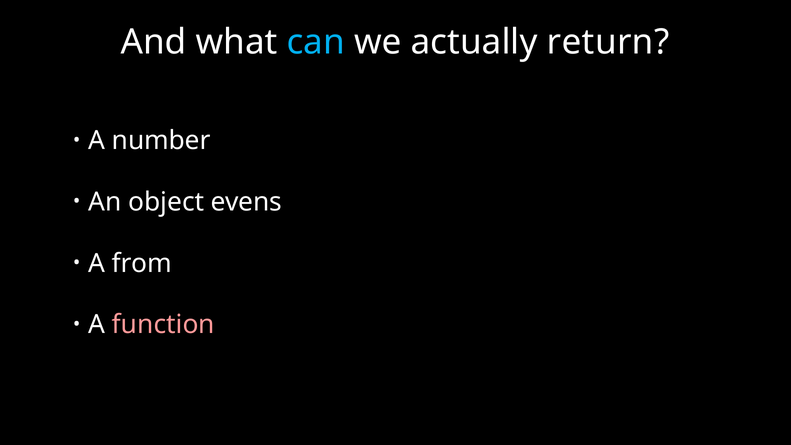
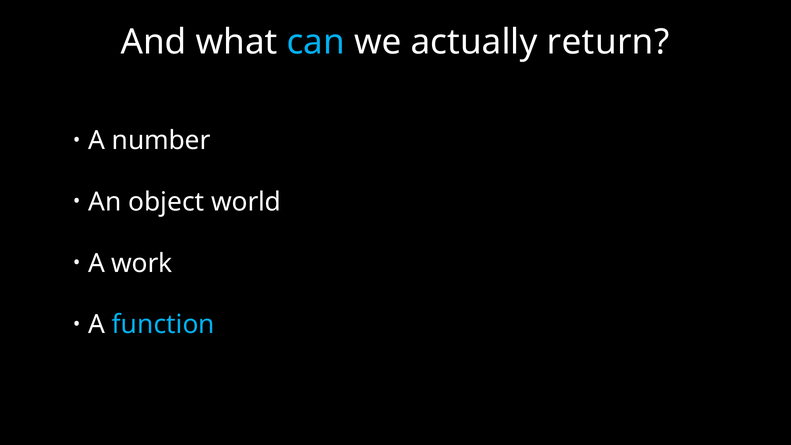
evens: evens -> world
from: from -> work
function colour: pink -> light blue
